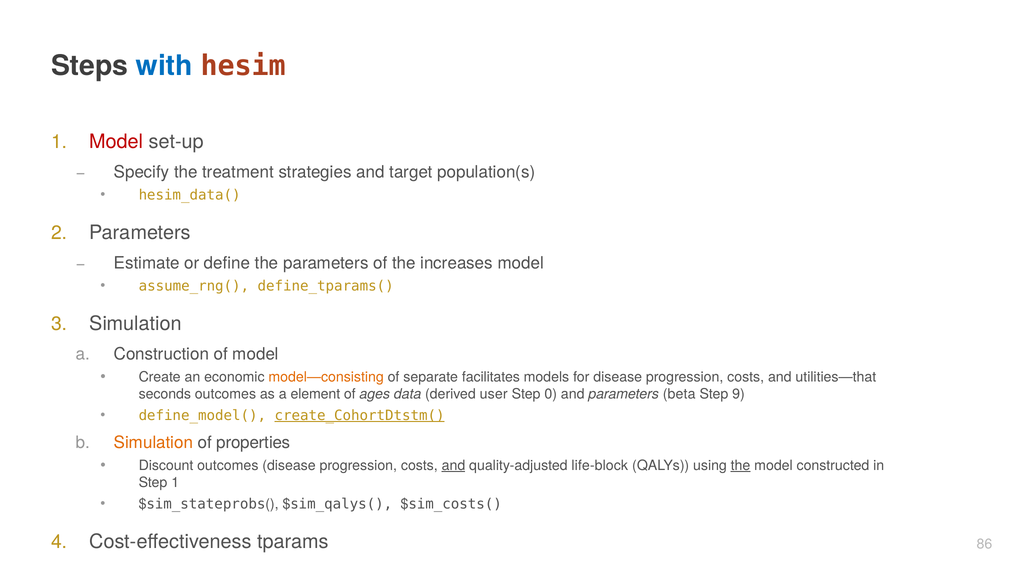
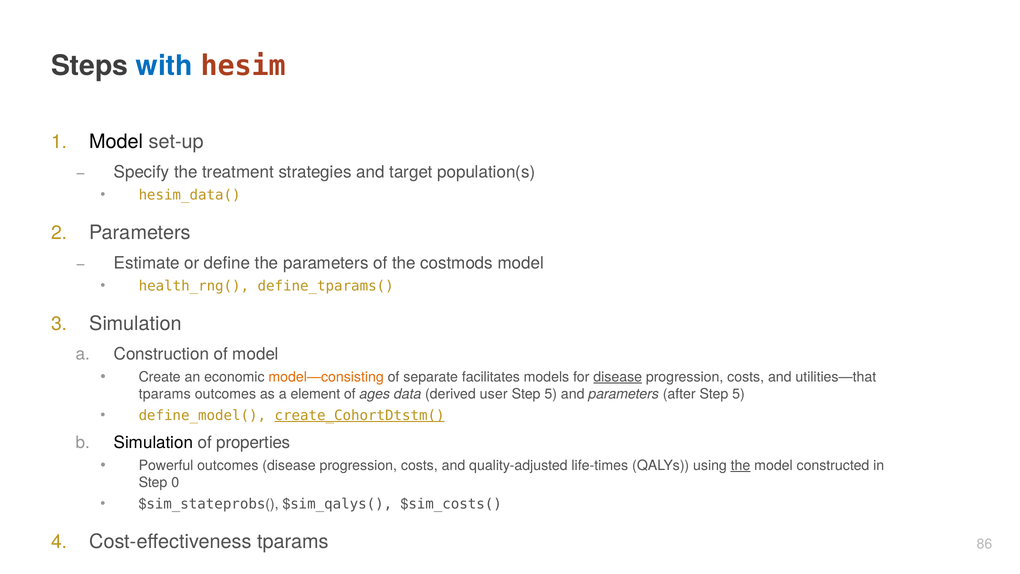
Model at (116, 142) colour: red -> black
increases: increases -> costmods
assume_rng(: assume_rng( -> health_rng(
disease at (618, 377) underline: none -> present
seconds at (165, 394): seconds -> tparams
0 at (551, 394): 0 -> 5
beta: beta -> after
9 at (738, 394): 9 -> 5
Simulation at (153, 443) colour: orange -> black
Discount: Discount -> Powerful
and at (453, 465) underline: present -> none
life-block: life-block -> life-times
Step 1: 1 -> 0
